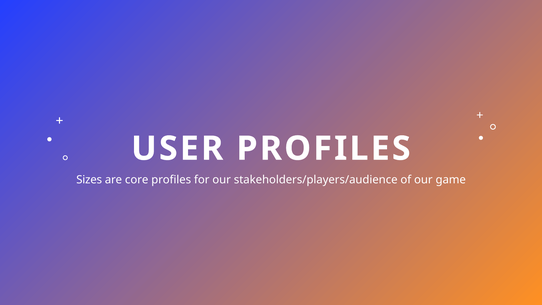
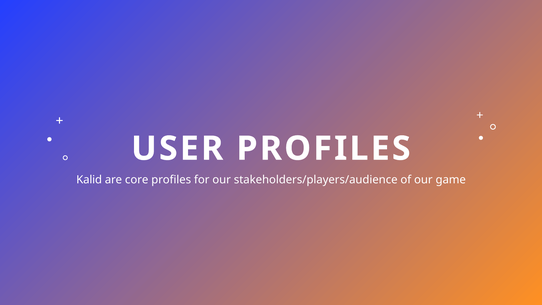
Sizes: Sizes -> Kalid
